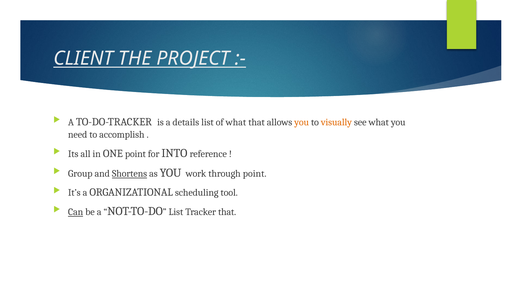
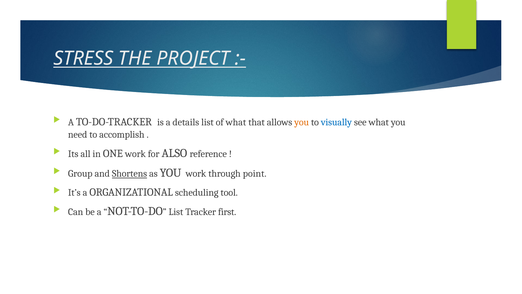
CLIENT: CLIENT -> STRESS
visually colour: orange -> blue
ONE point: point -> work
INTO: INTO -> ALSO
Can underline: present -> none
Tracker that: that -> first
